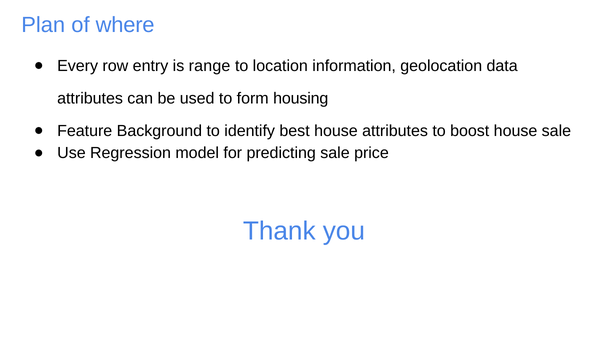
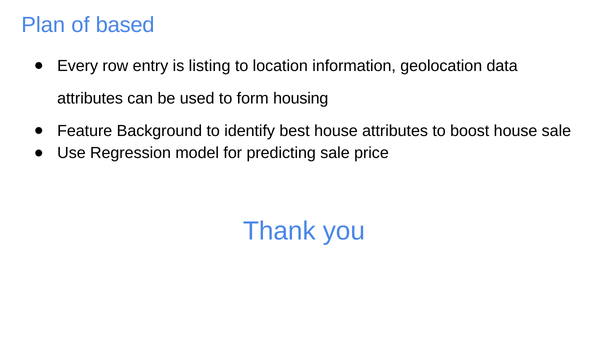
where: where -> based
range: range -> listing
